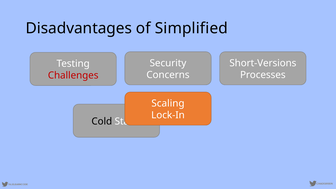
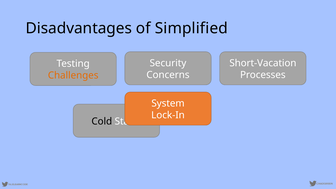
Short-Versions: Short-Versions -> Short-Vacation
Challenges colour: red -> orange
Scaling: Scaling -> System
